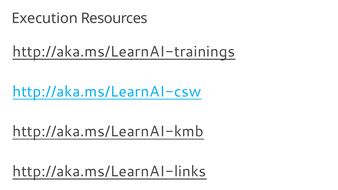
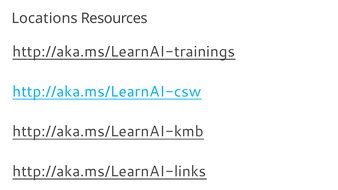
Execution: Execution -> Locations
